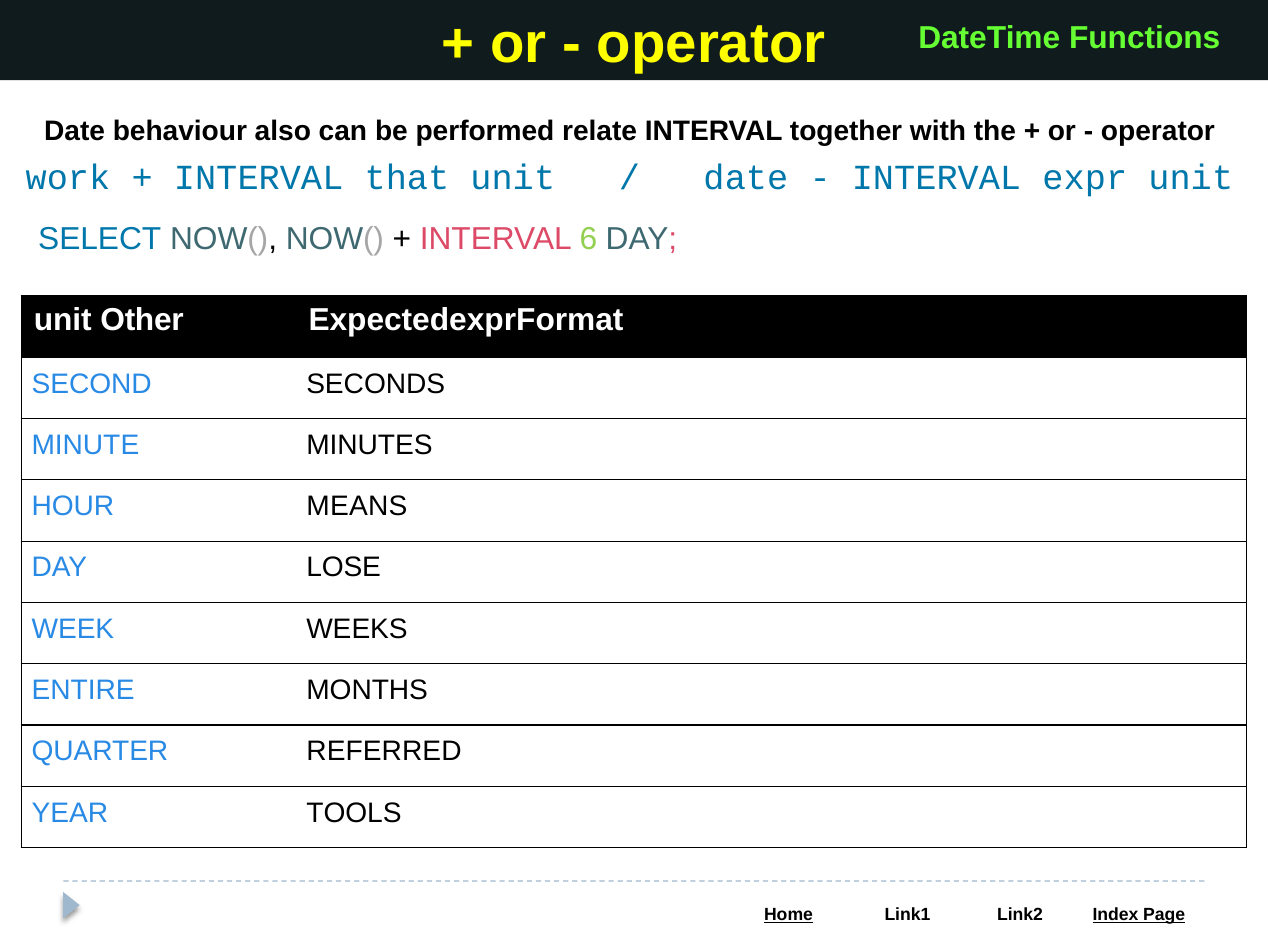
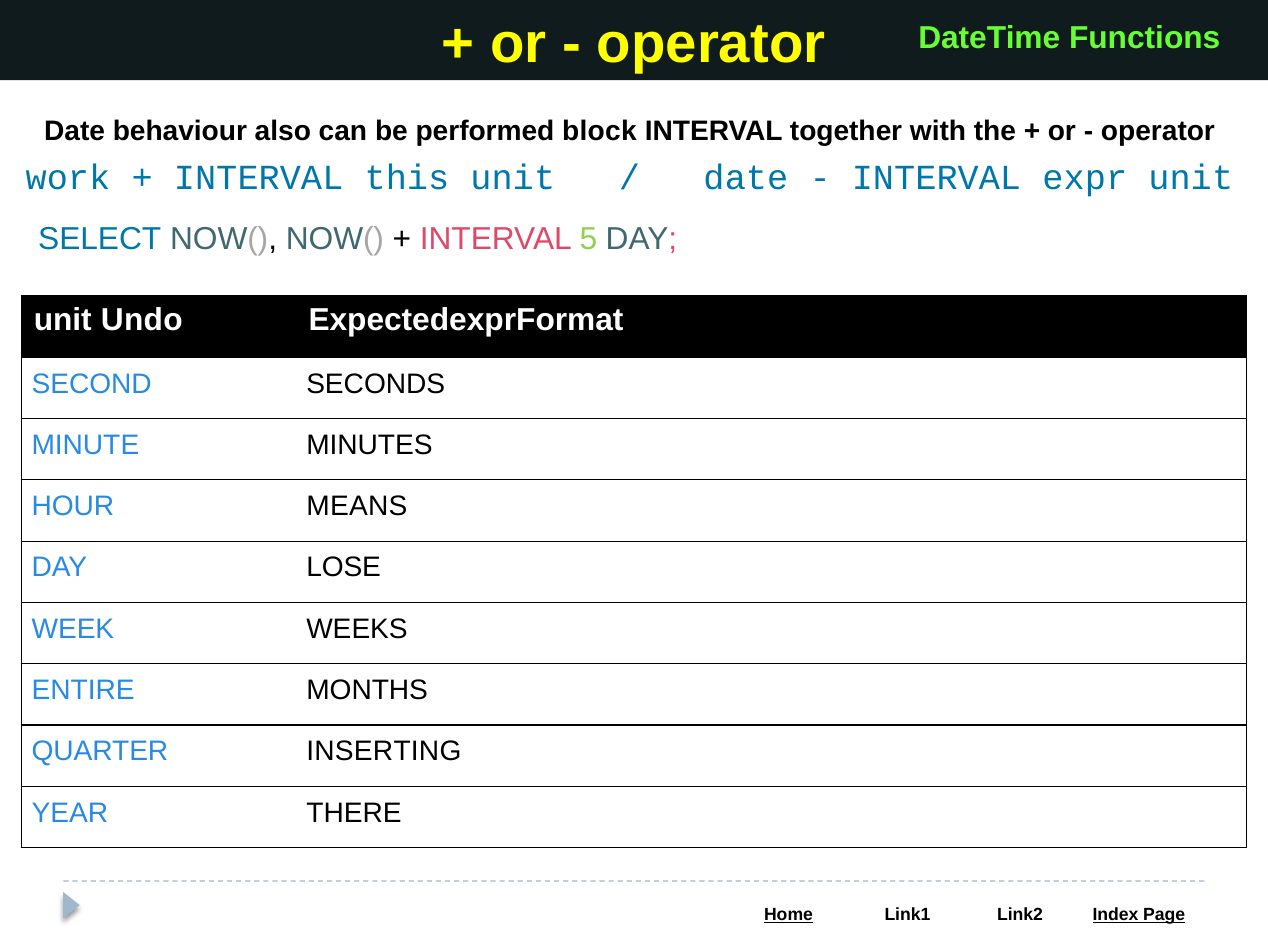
relate: relate -> block
that: that -> this
6: 6 -> 5
Other: Other -> Undo
REFERRED: REFERRED -> INSERTING
TOOLS: TOOLS -> THERE
